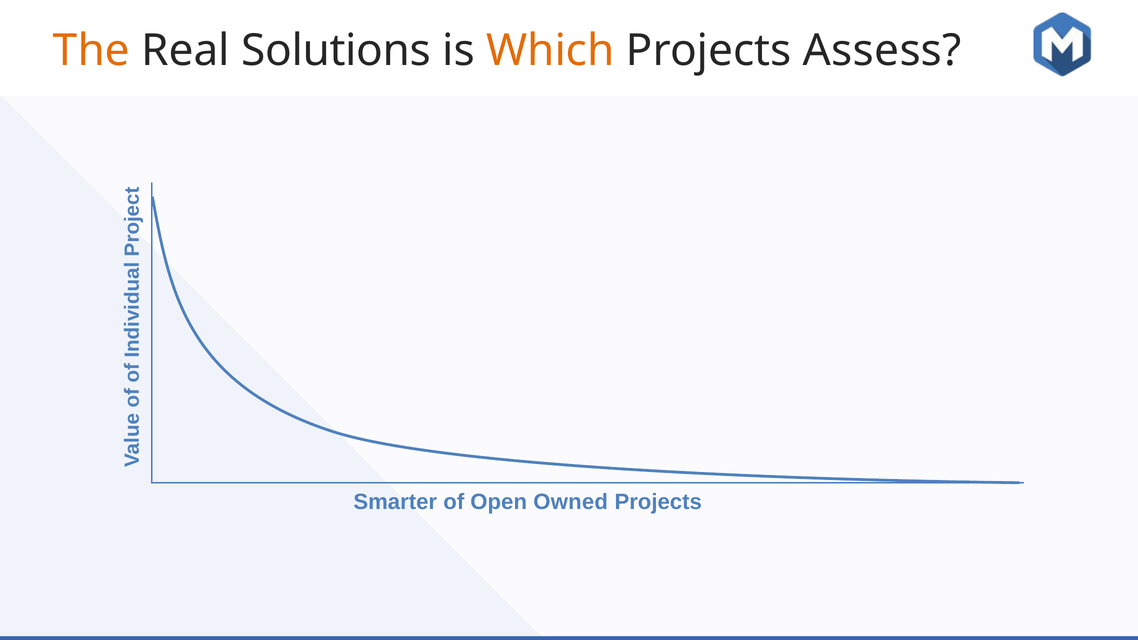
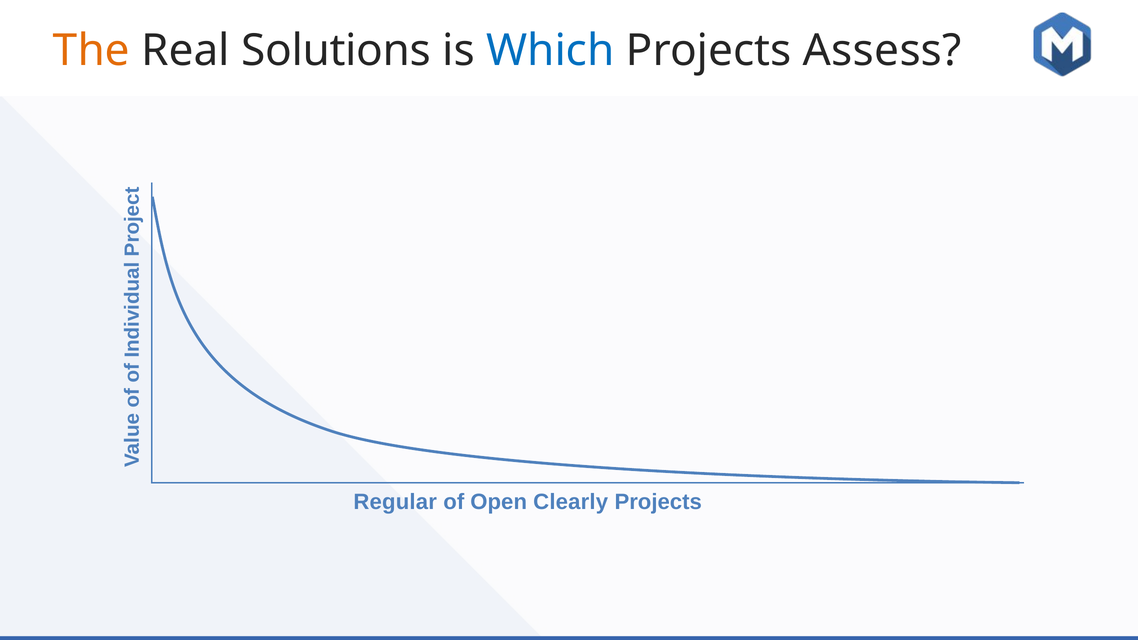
Which colour: orange -> blue
Smarter: Smarter -> Regular
Owned: Owned -> Clearly
